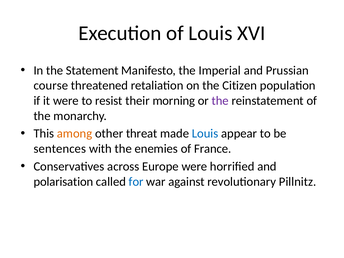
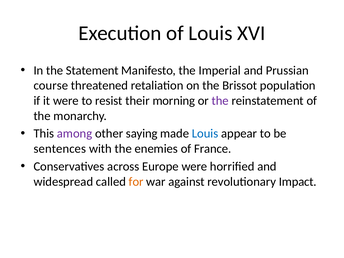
Citizen: Citizen -> Brissot
among colour: orange -> purple
threat: threat -> saying
polarisation: polarisation -> widespread
for colour: blue -> orange
Pillnitz: Pillnitz -> Impact
